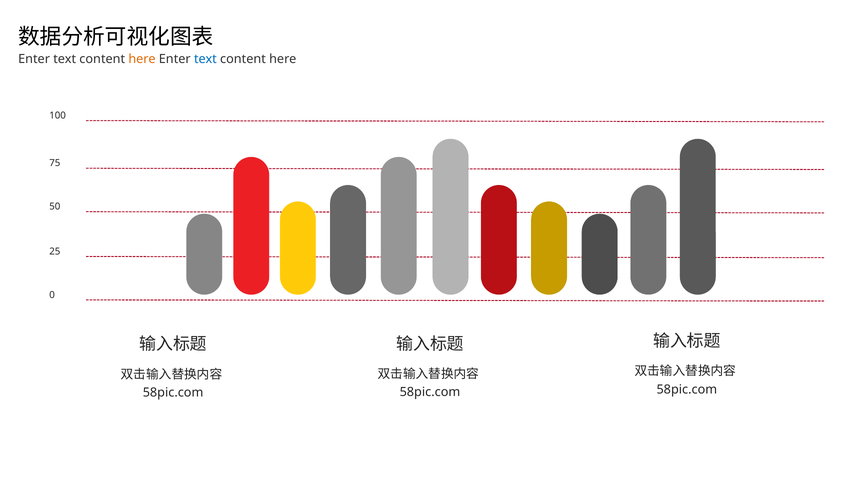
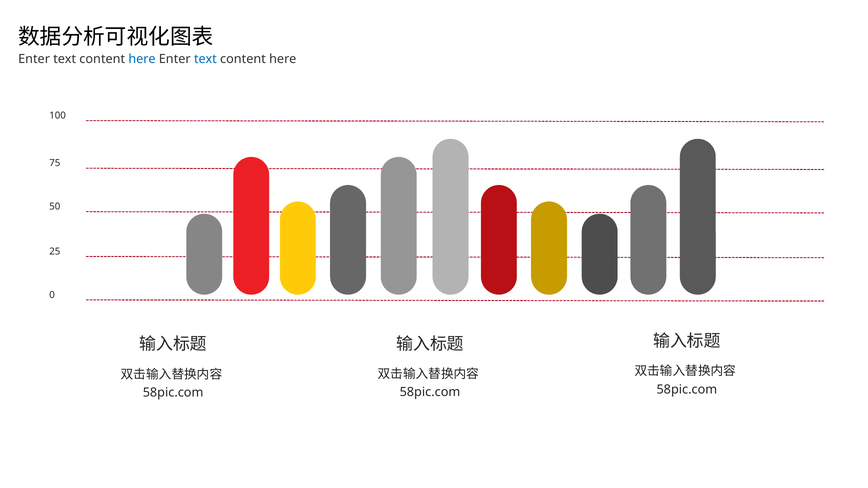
here at (142, 59) colour: orange -> blue
